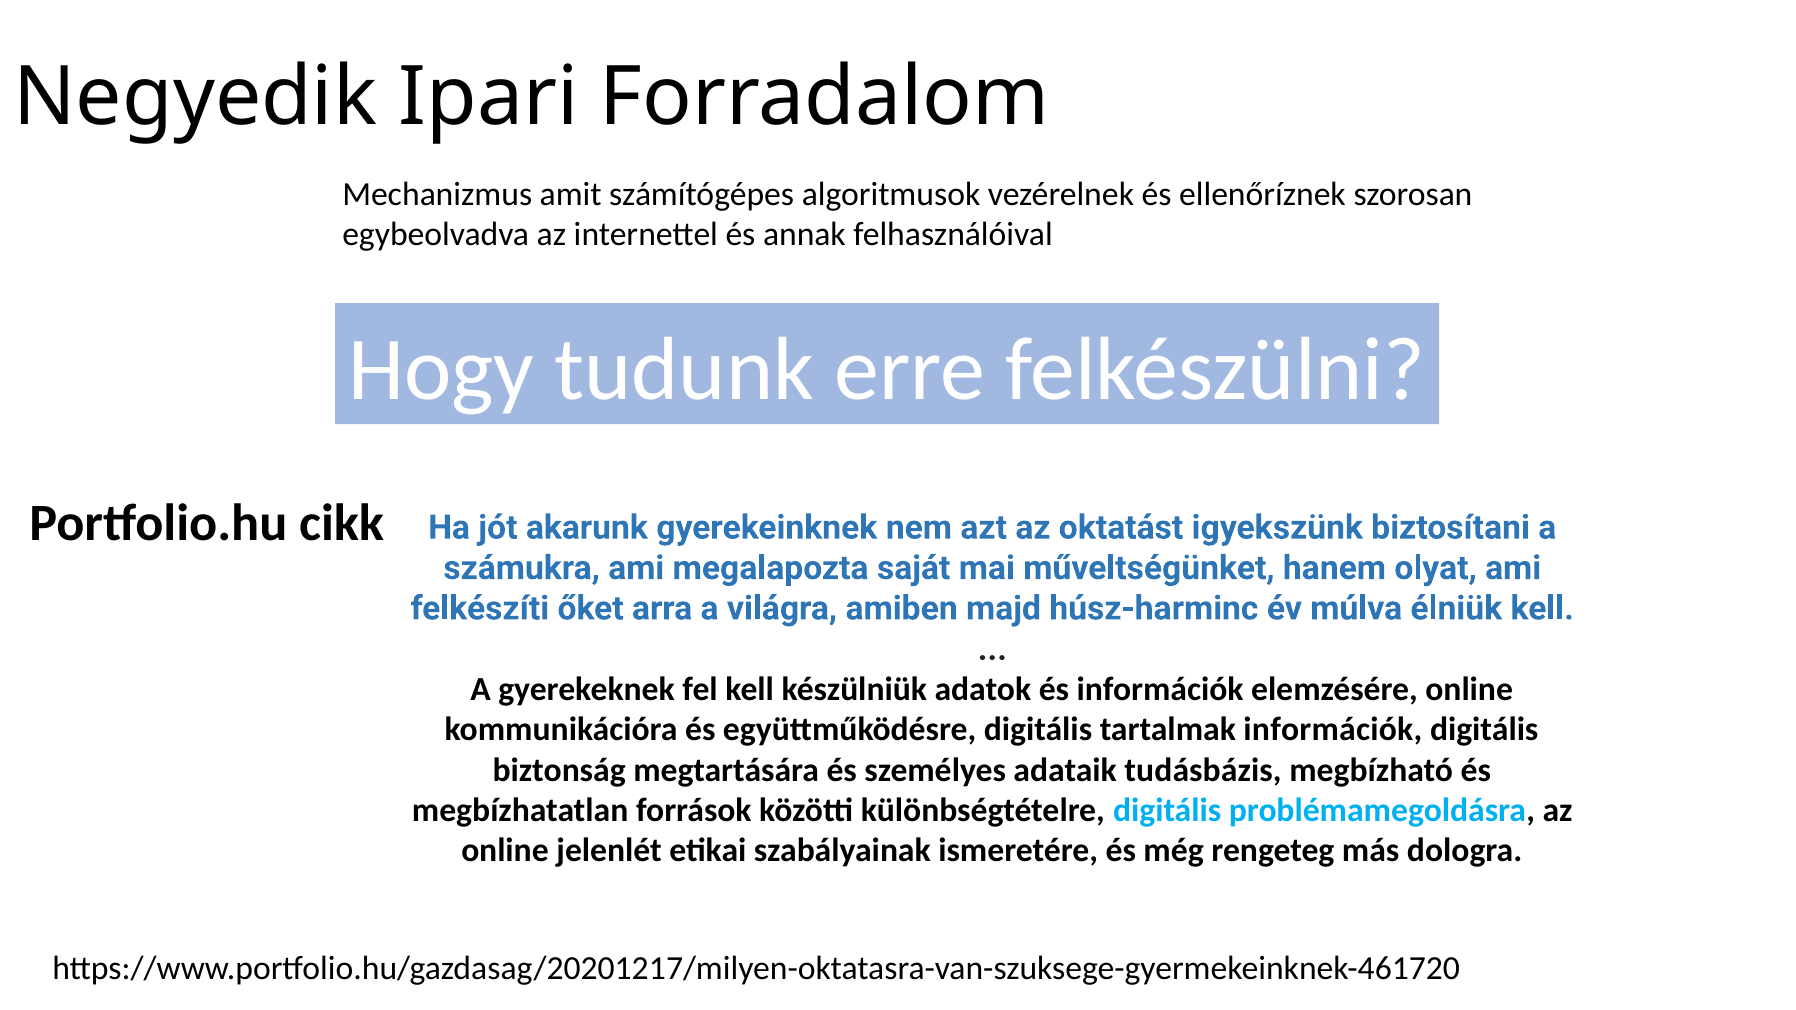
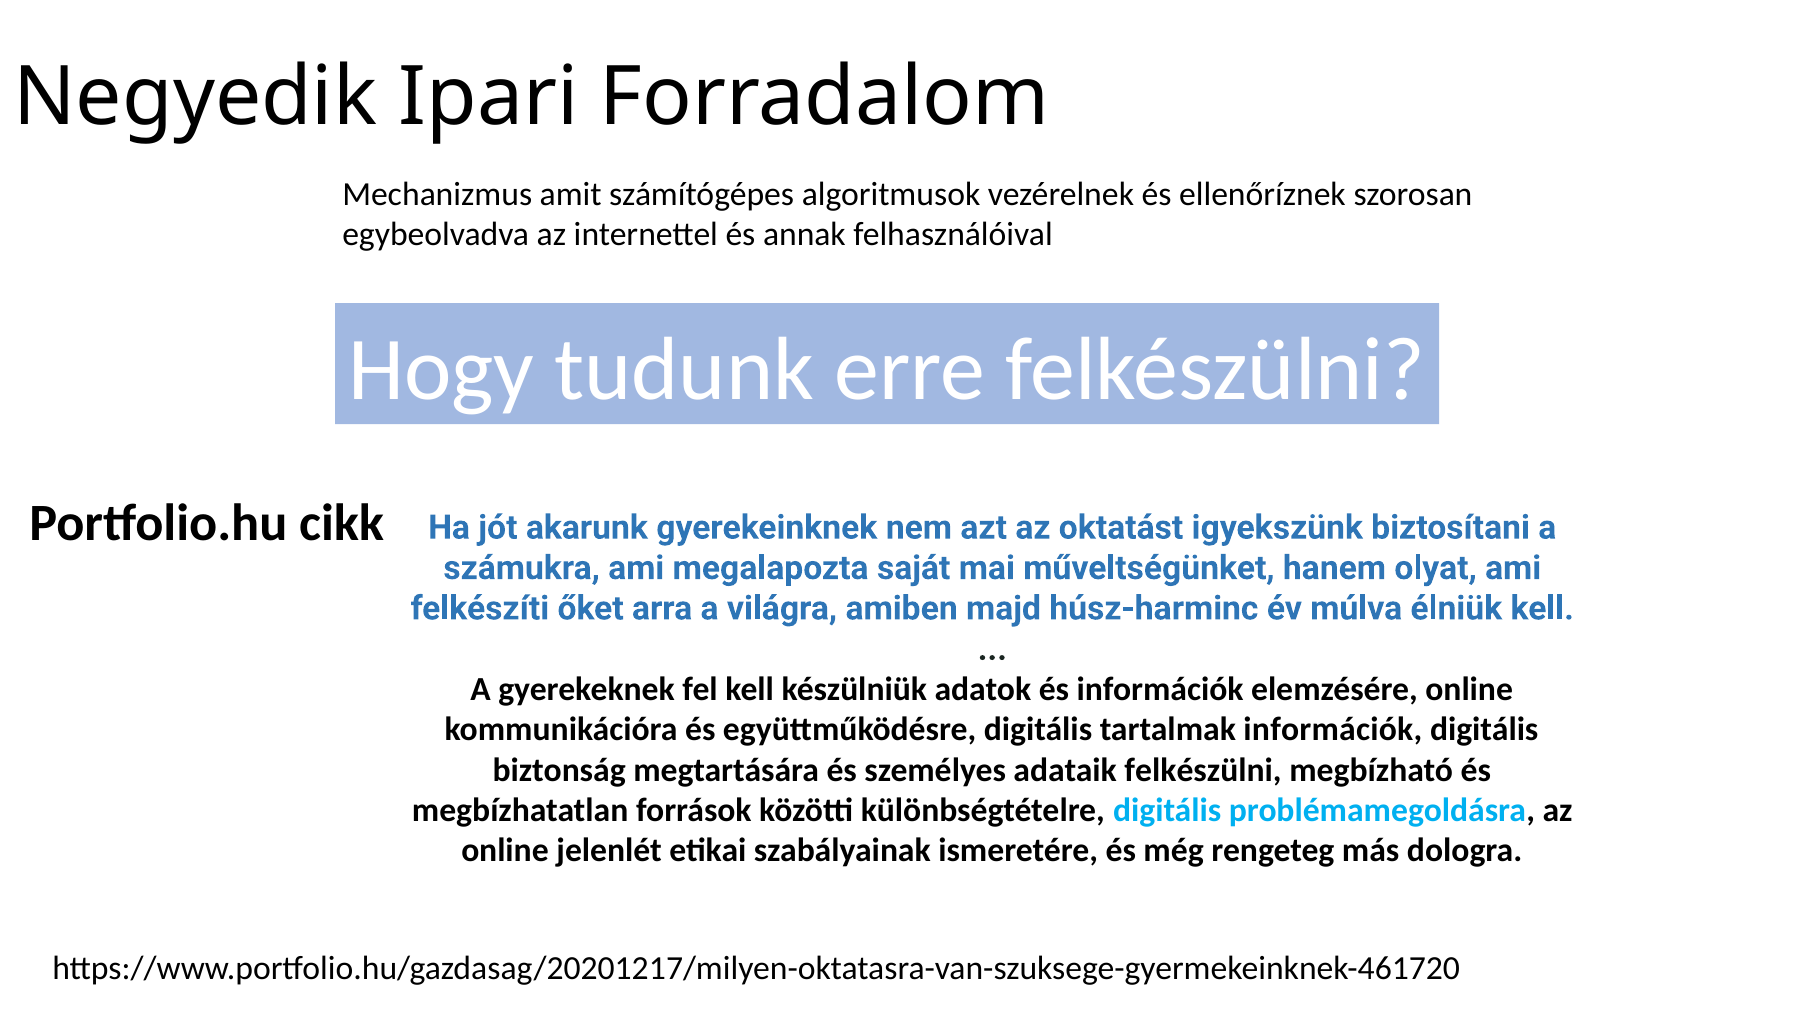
adataik tudásbázis: tudásbázis -> felkészülni
